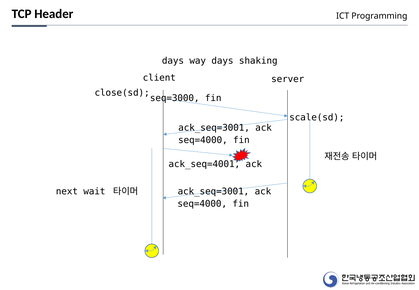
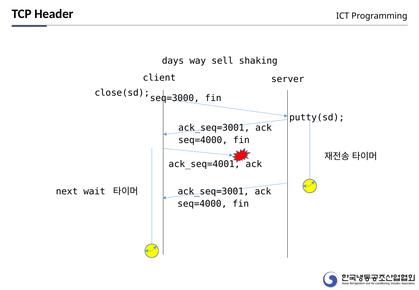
way days: days -> sell
scale(sd: scale(sd -> putty(sd
